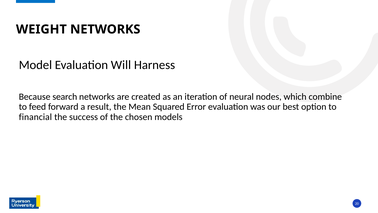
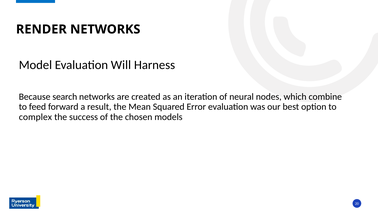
WEIGHT: WEIGHT -> RENDER
financial: financial -> complex
